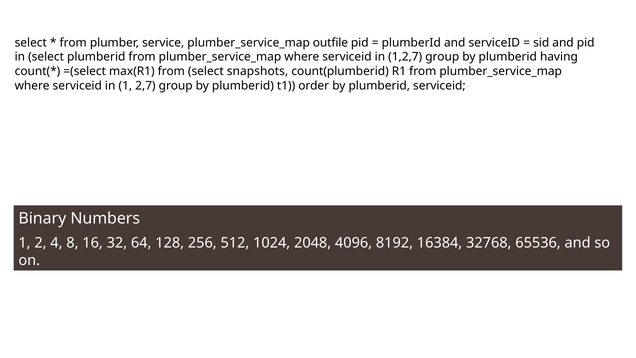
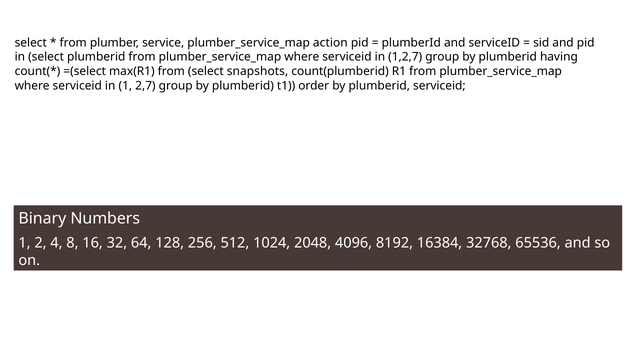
outfile: outfile -> action
